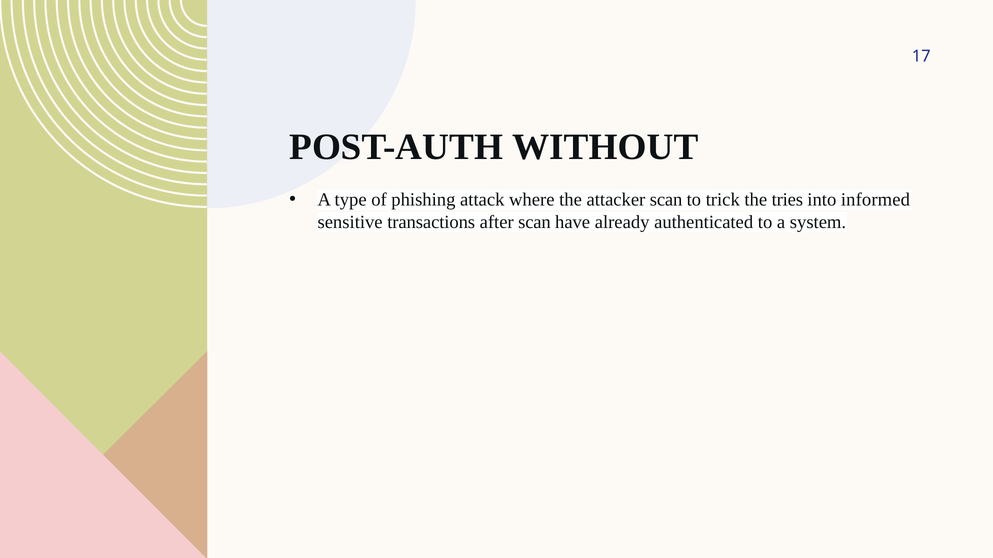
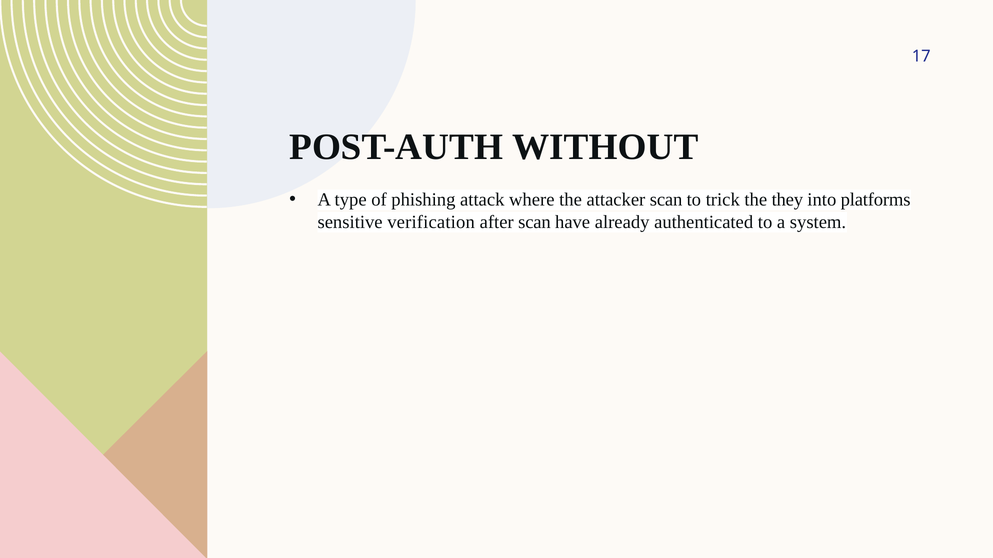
tries: tries -> they
informed: informed -> platforms
transactions: transactions -> verification
